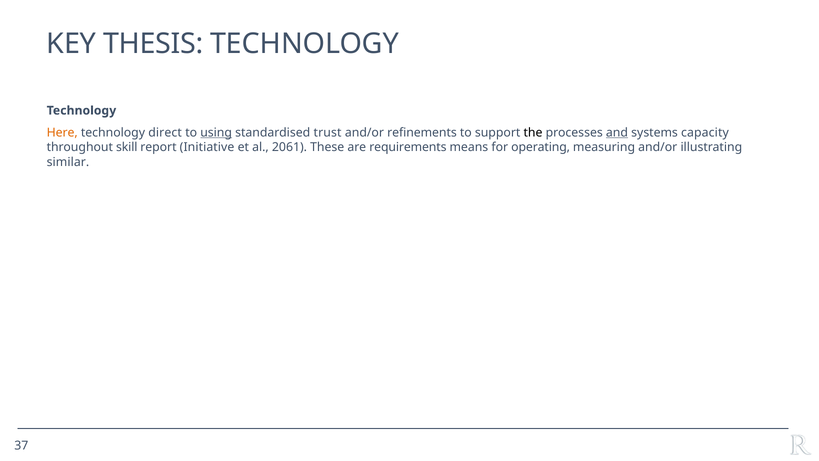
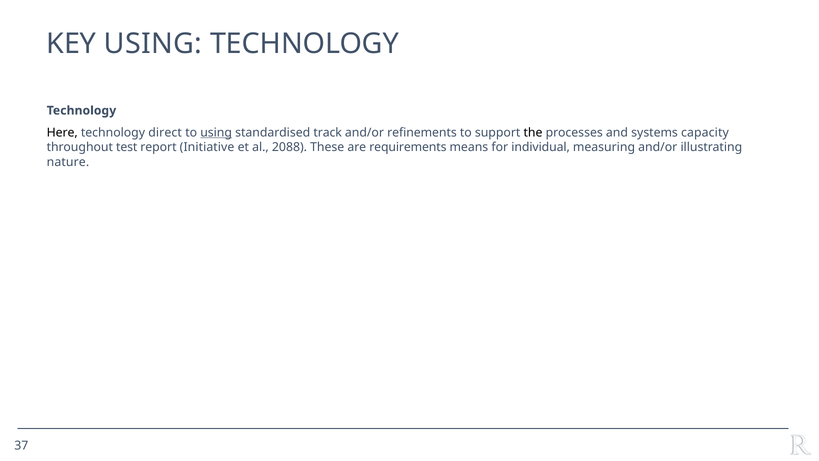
KEY THESIS: THESIS -> USING
Here colour: orange -> black
trust: trust -> track
and underline: present -> none
skill: skill -> test
2061: 2061 -> 2088
operating: operating -> individual
similar: similar -> nature
